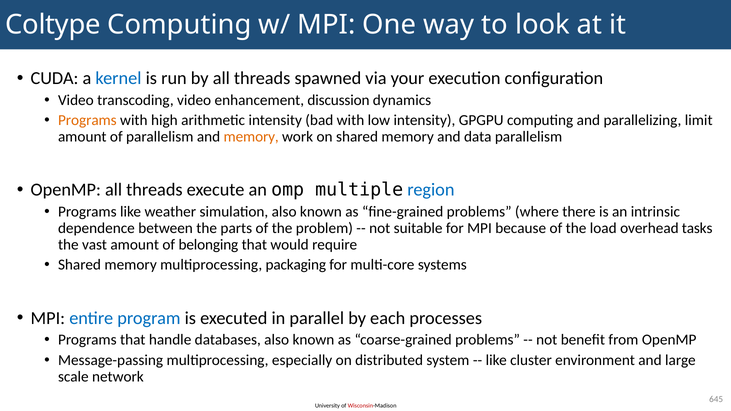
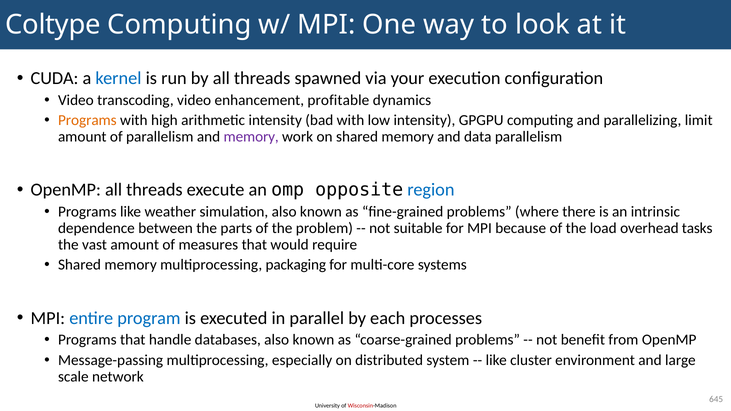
discussion: discussion -> profitable
memory at (251, 137) colour: orange -> purple
multiple: multiple -> opposite
belonging: belonging -> measures
